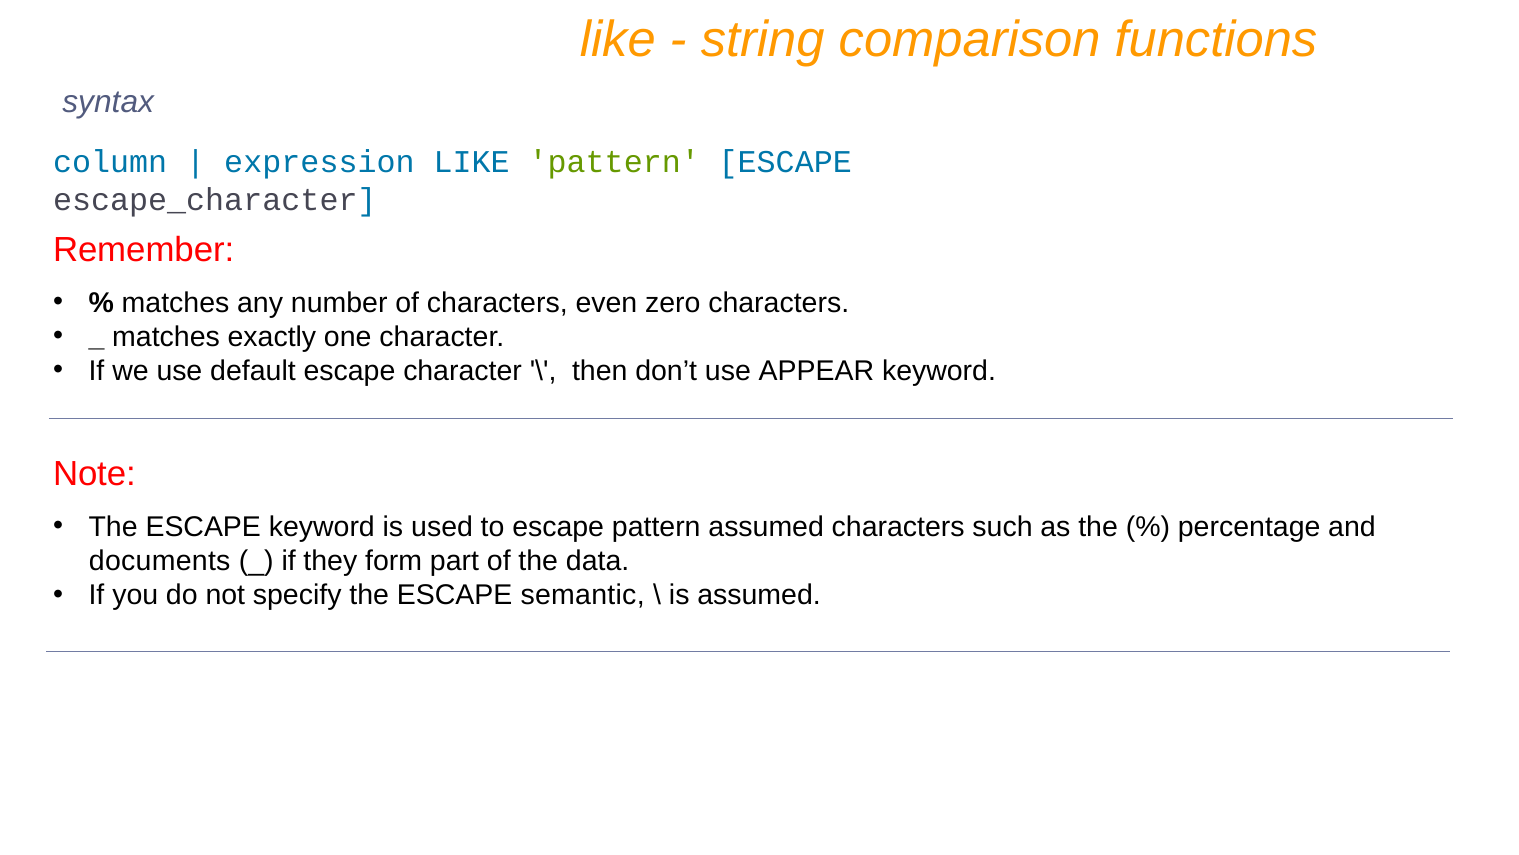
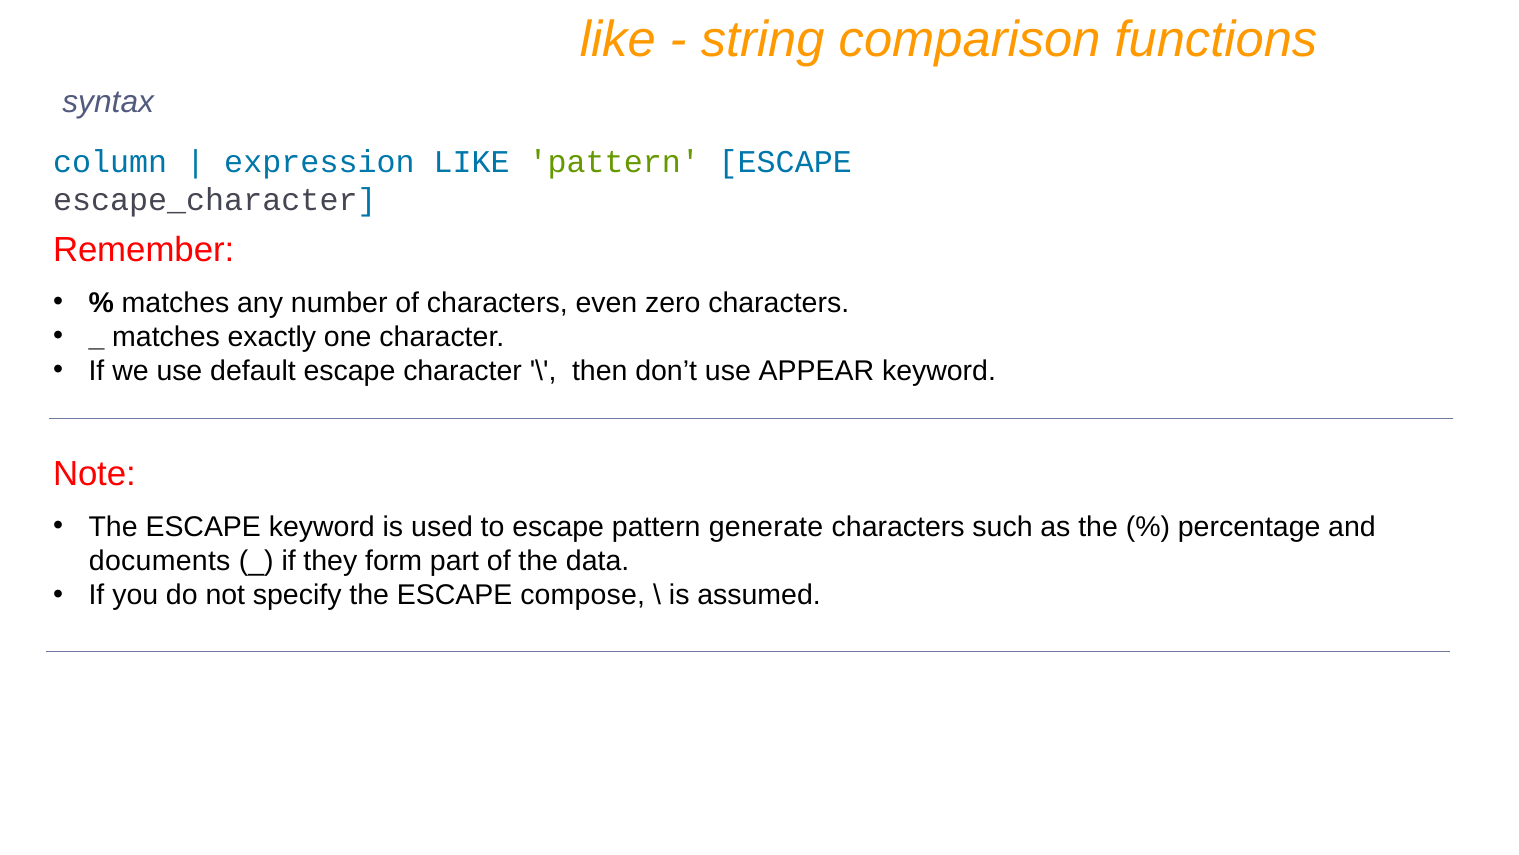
pattern assumed: assumed -> generate
semantic: semantic -> compose
